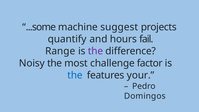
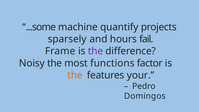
suggest: suggest -> quantify
quantify: quantify -> sparsely
Range: Range -> Frame
challenge: challenge -> functions
the at (75, 75) colour: blue -> orange
